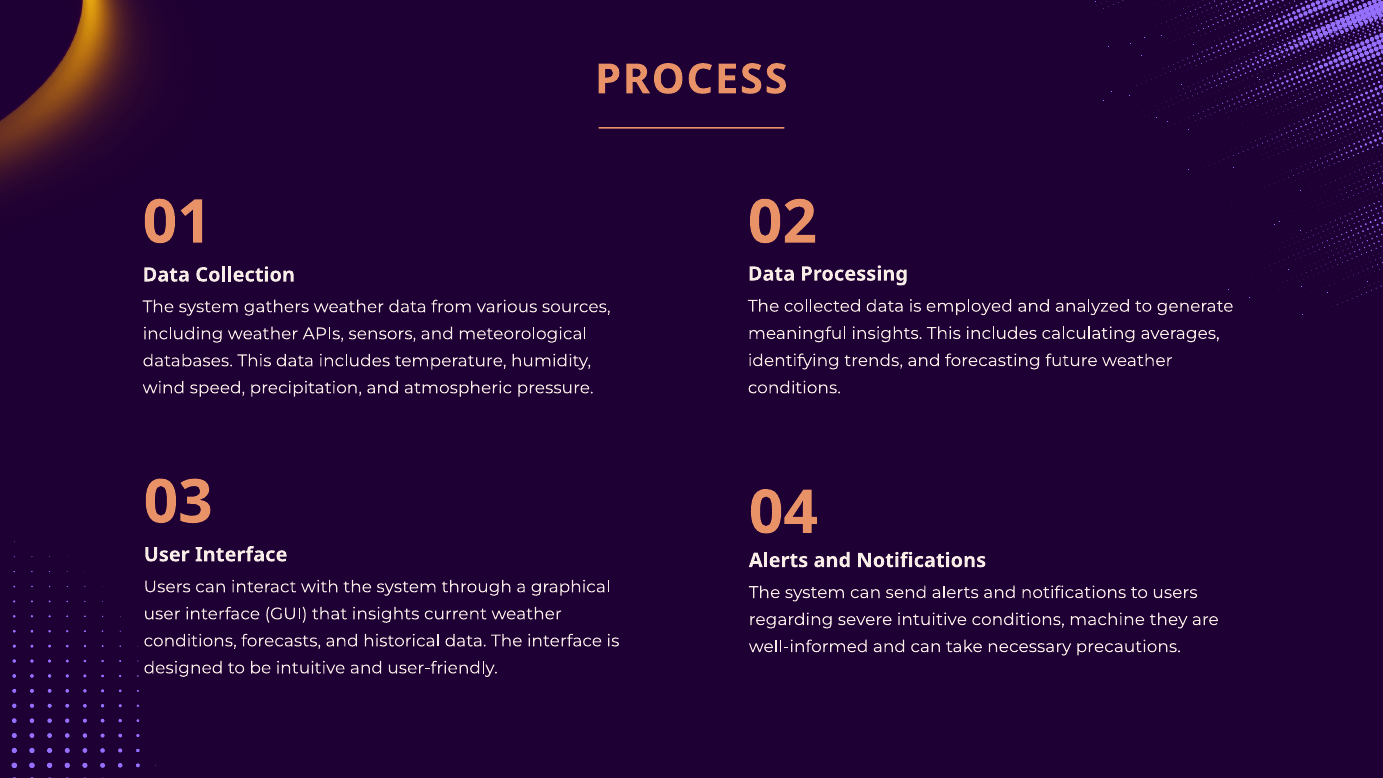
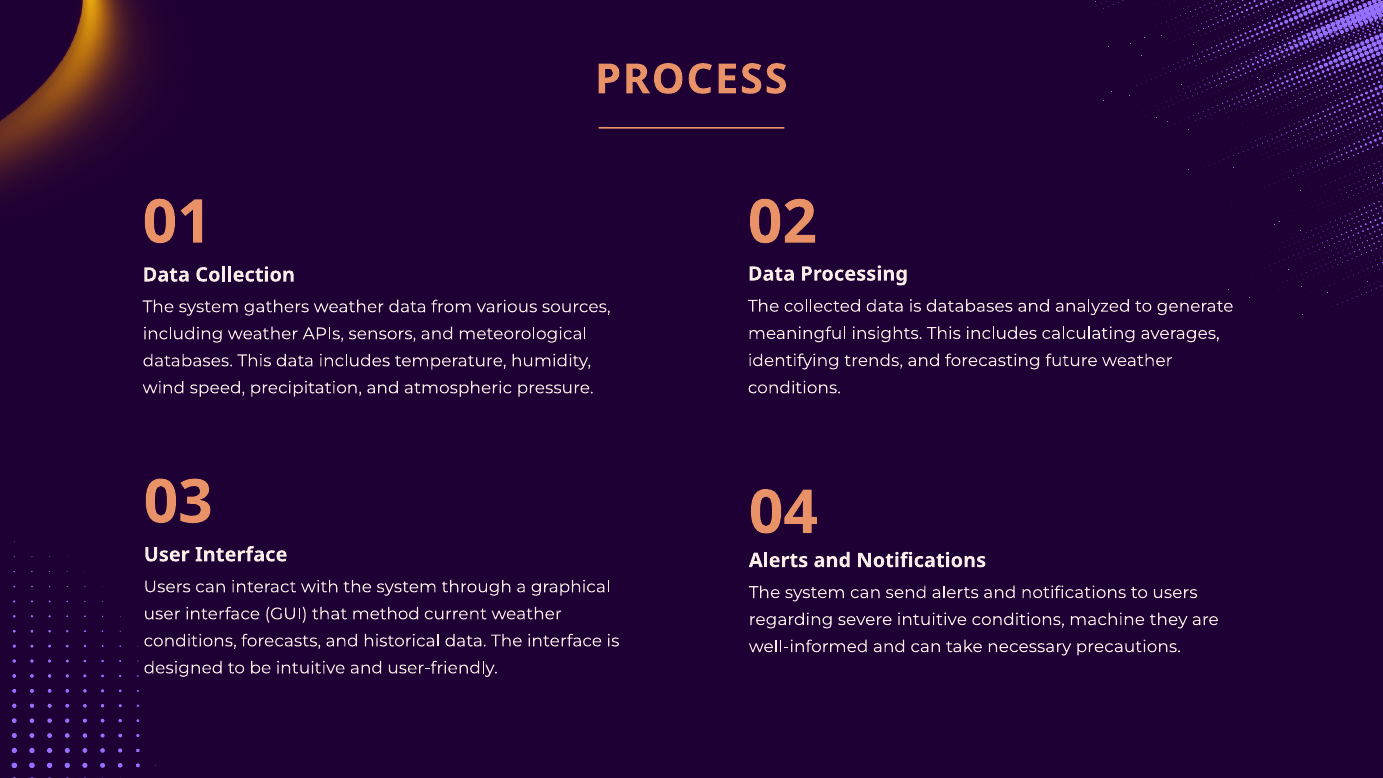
is employed: employed -> databases
that insights: insights -> method
